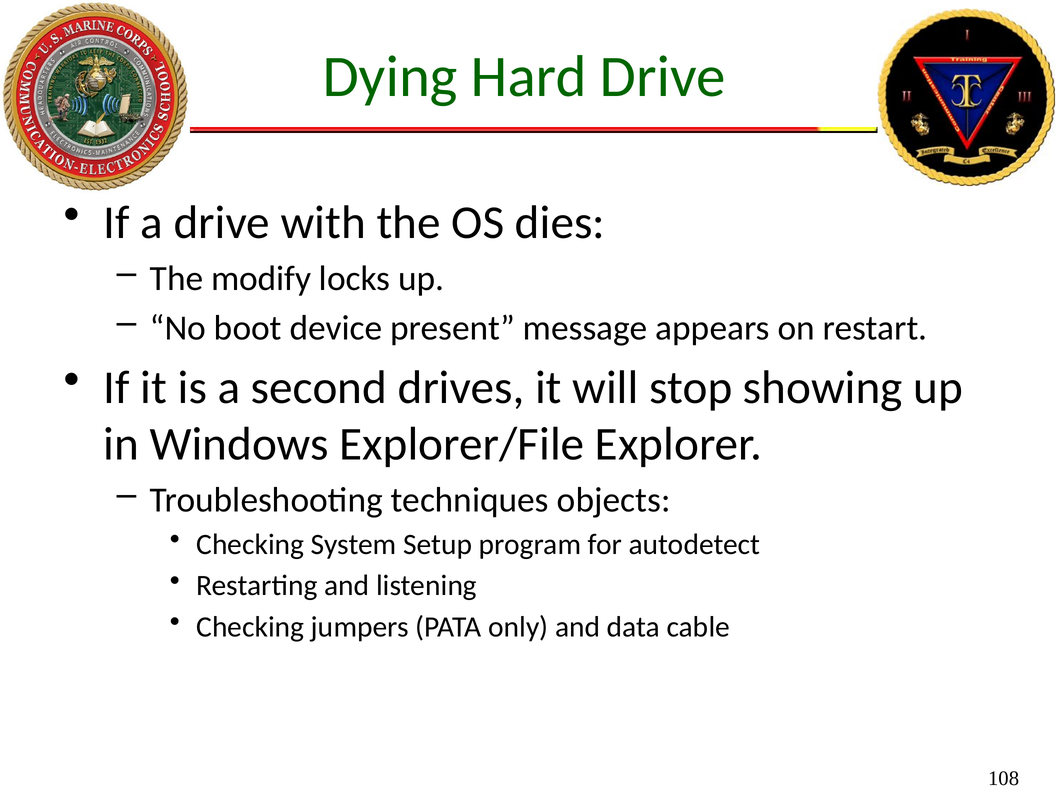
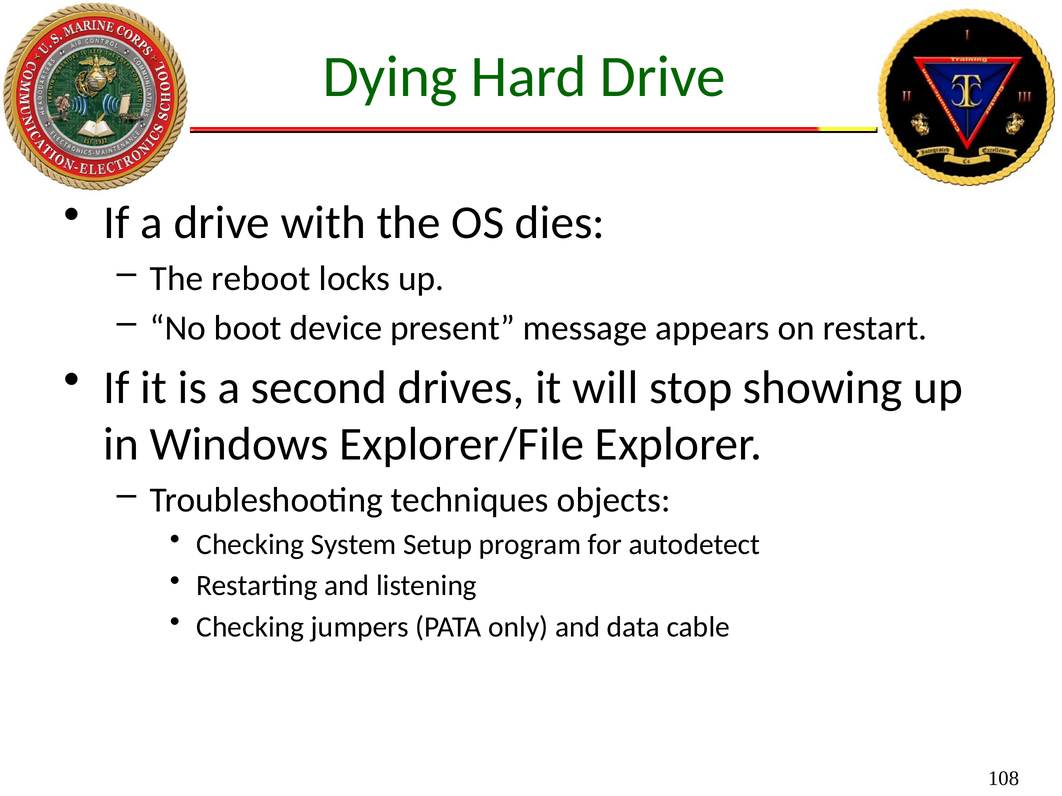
modify: modify -> reboot
